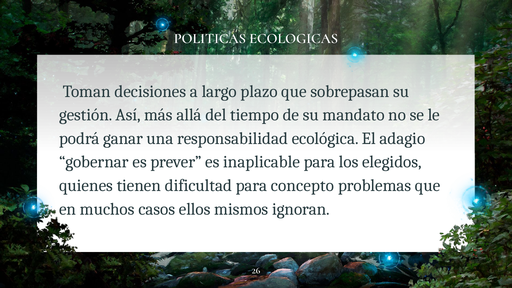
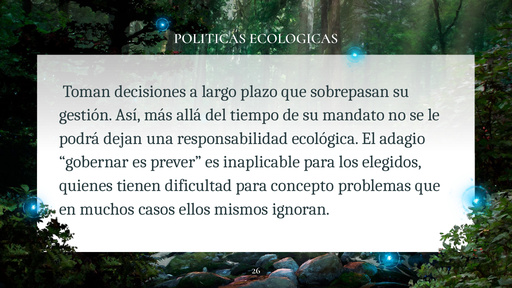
ganar: ganar -> dejan
